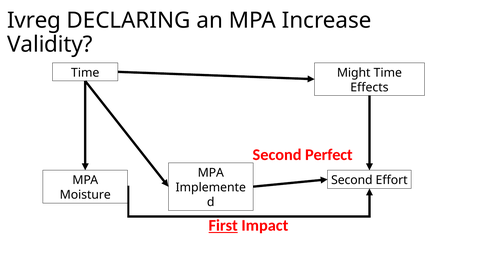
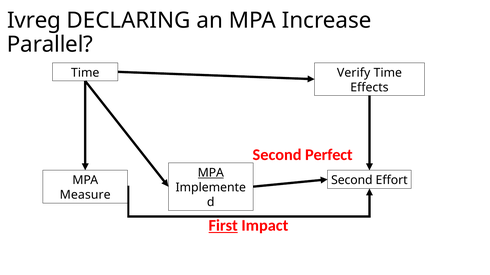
Validity: Validity -> Parallel
Might: Might -> Verify
MPA at (211, 173) underline: none -> present
Moisture: Moisture -> Measure
